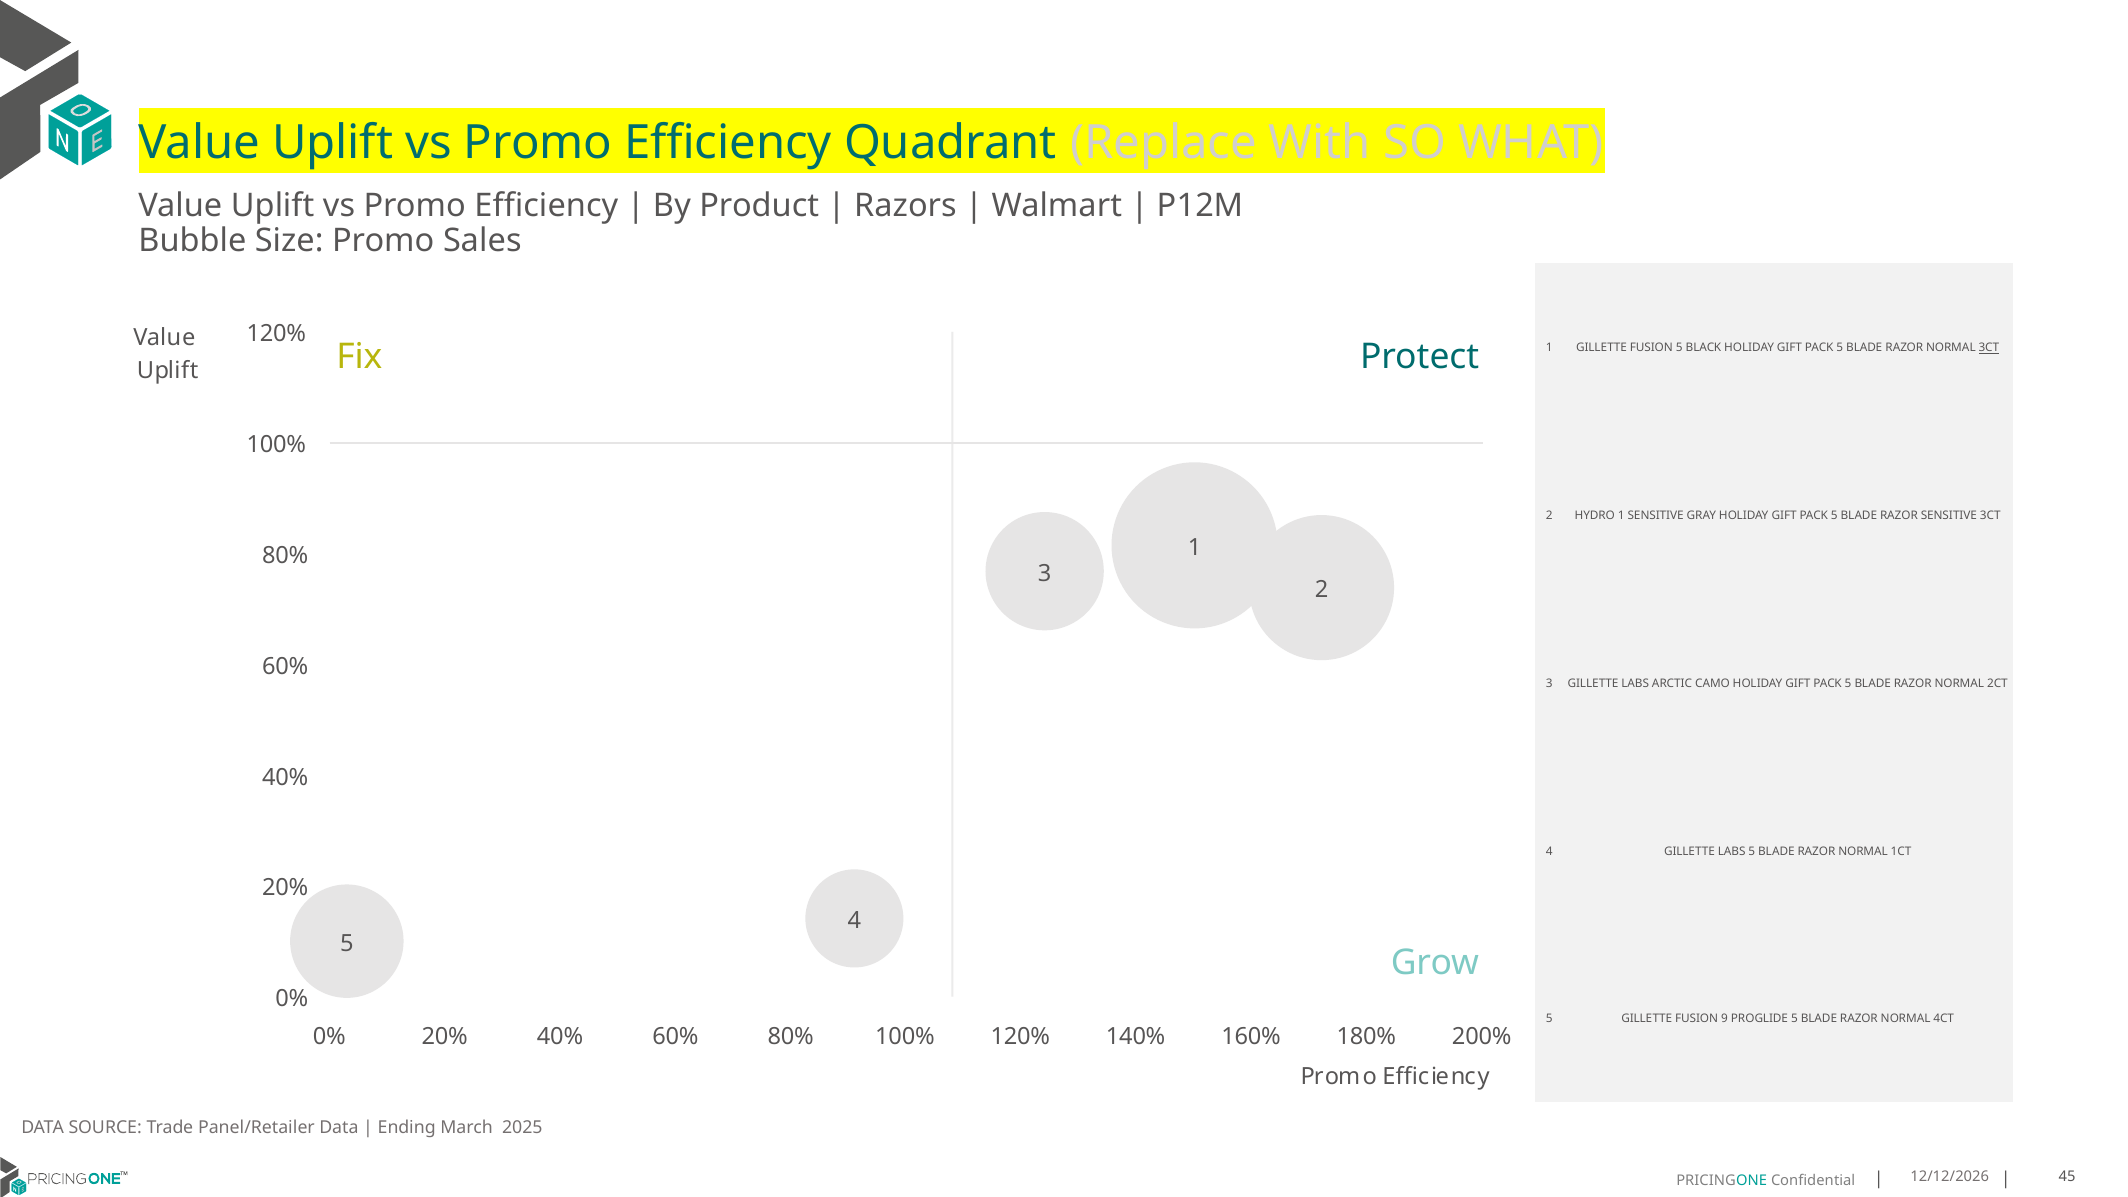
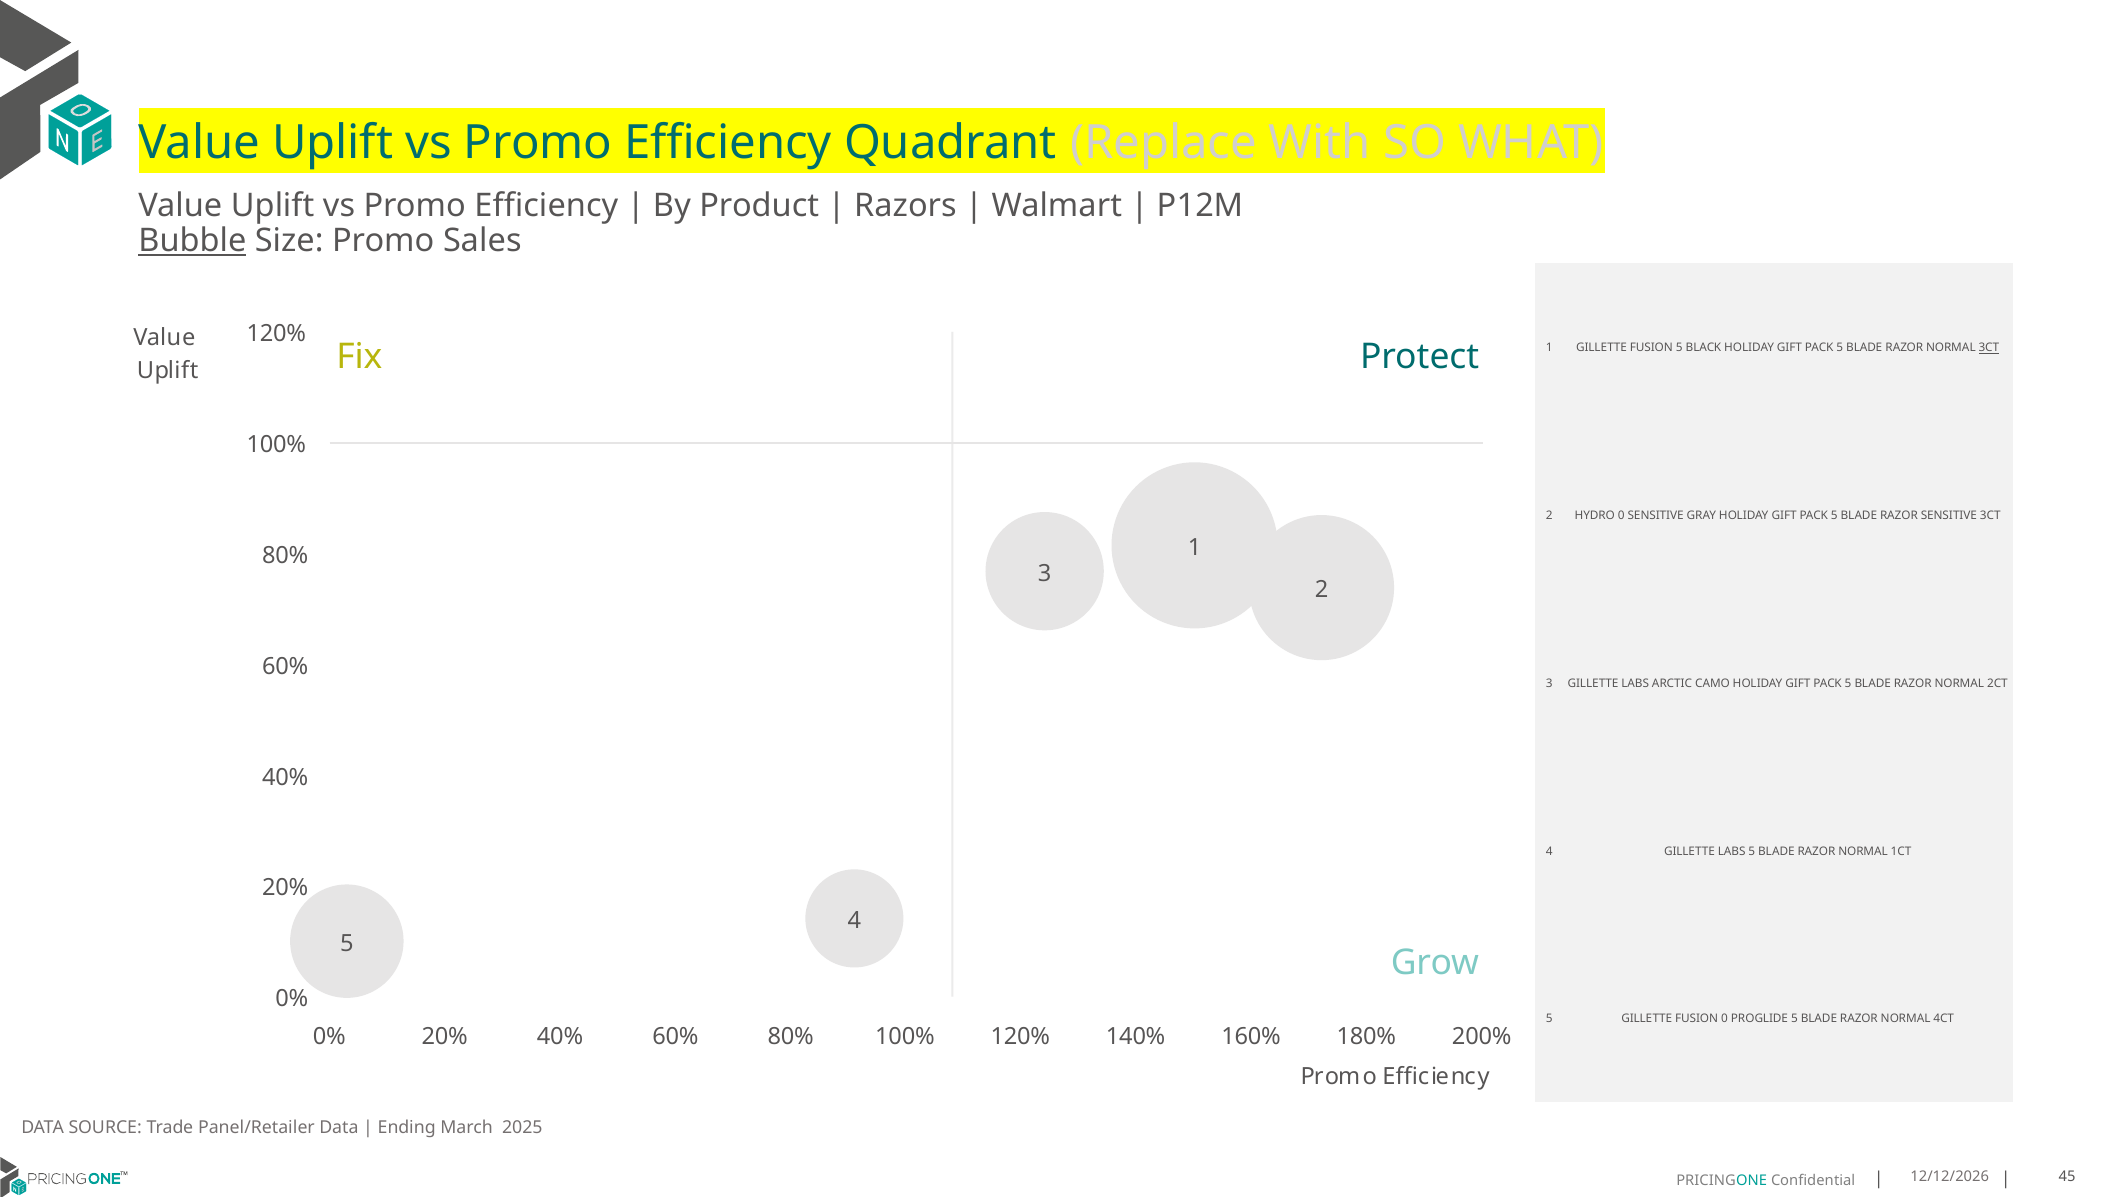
Bubble underline: none -> present
HYDRO 1: 1 -> 0
FUSION 9: 9 -> 0
